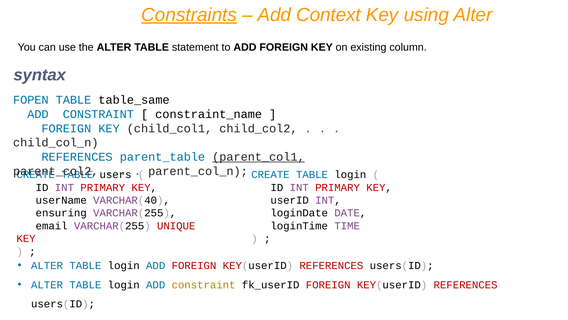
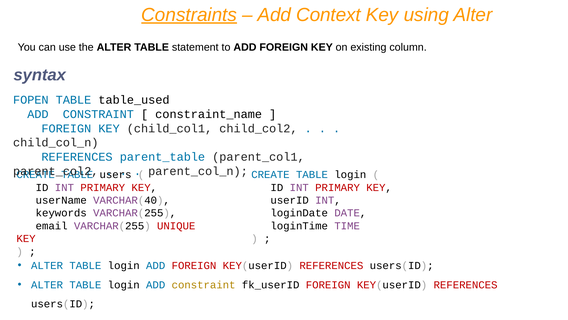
table_same: table_same -> table_used
parent_col1 underline: present -> none
ensuring: ensuring -> keywords
